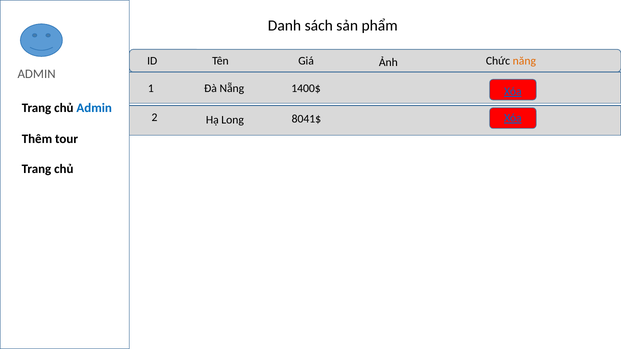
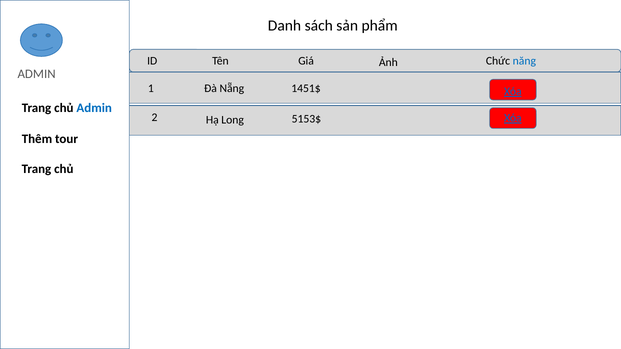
năng colour: orange -> blue
1400$: 1400$ -> 1451$
8041$: 8041$ -> 5153$
